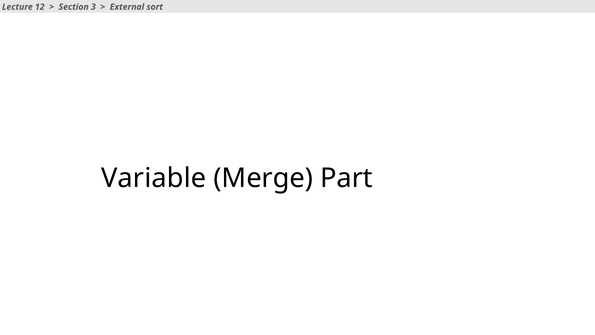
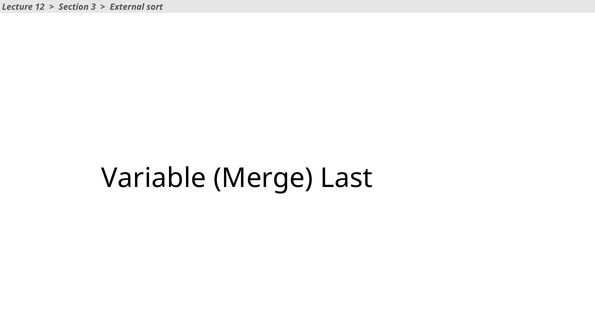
Part: Part -> Last
